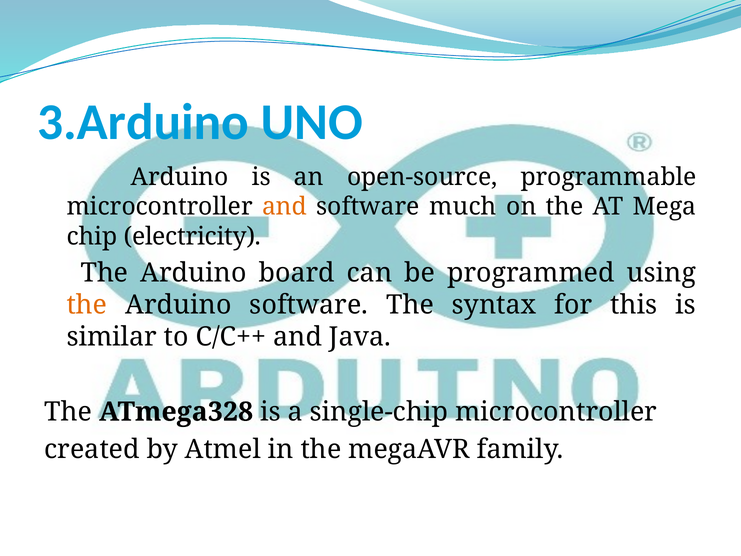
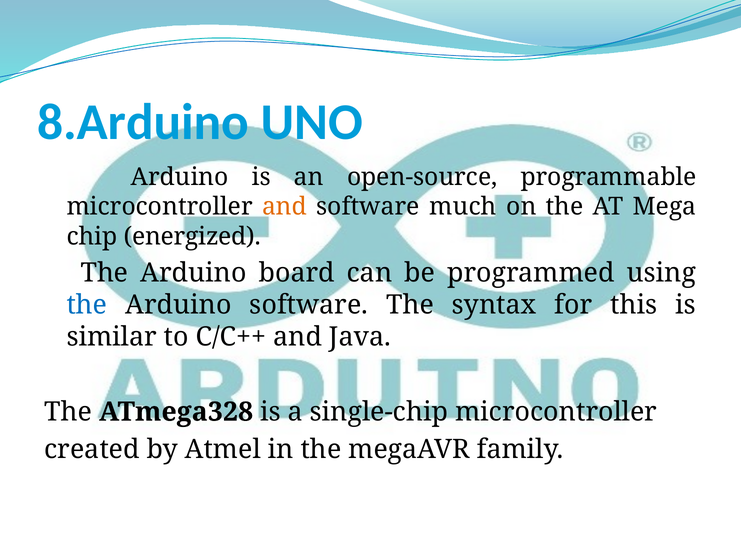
3.Arduino: 3.Arduino -> 8.Arduino
electricity: electricity -> energized
the at (87, 305) colour: orange -> blue
